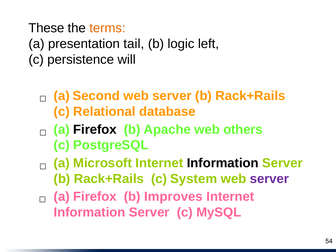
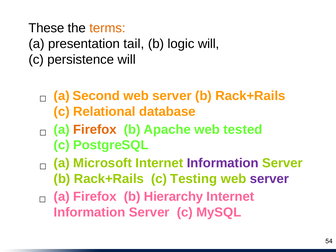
logic left: left -> will
Firefox at (95, 129) colour: black -> orange
others: others -> tested
Information at (223, 163) colour: black -> purple
System: System -> Testing
Improves: Improves -> Hierarchy
